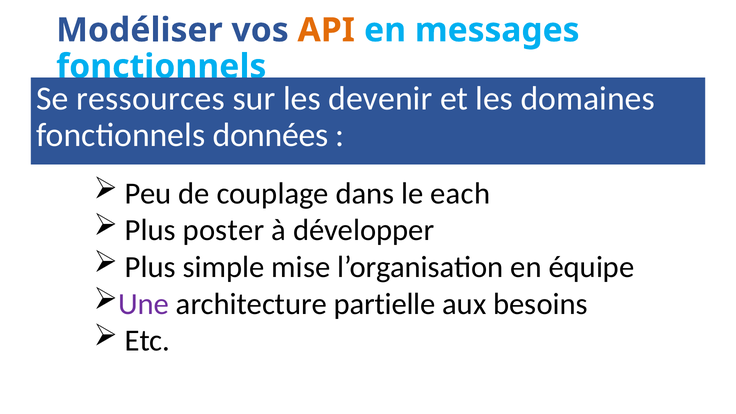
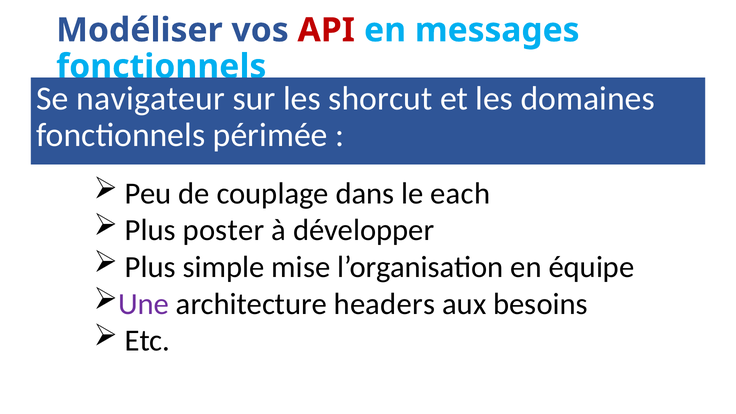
API colour: orange -> red
ressources: ressources -> navigateur
devenir: devenir -> shorcut
données: données -> périmée
partielle: partielle -> headers
